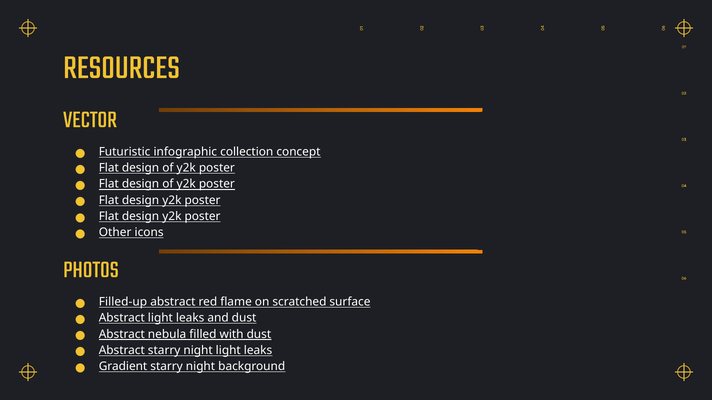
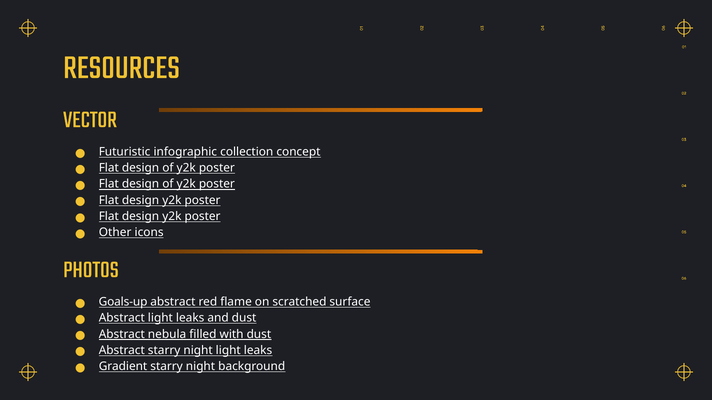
Filled-up: Filled-up -> Goals-up
